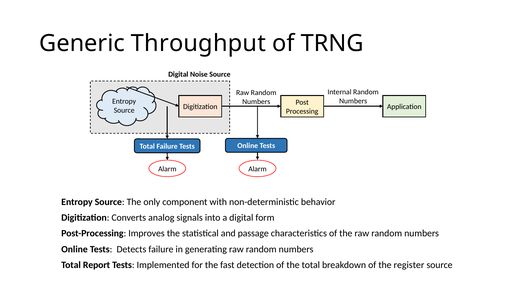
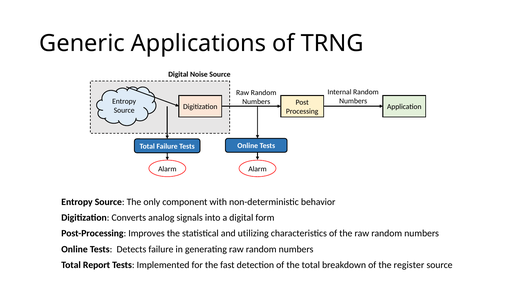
Throughput: Throughput -> Applications
passage: passage -> utilizing
